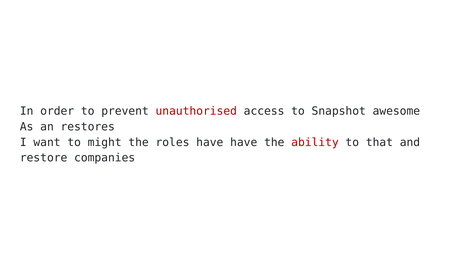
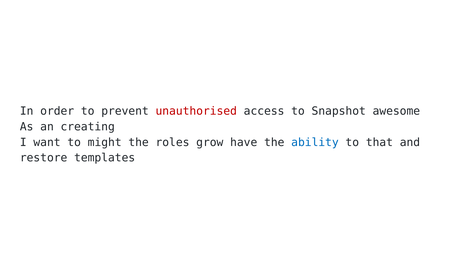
restores: restores -> creating
roles have: have -> grow
ability colour: red -> blue
companies: companies -> templates
